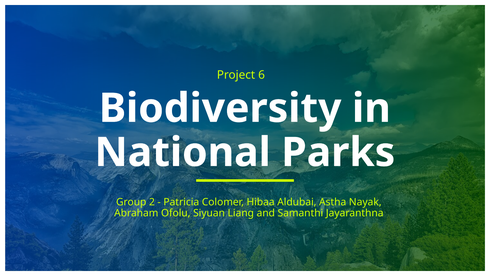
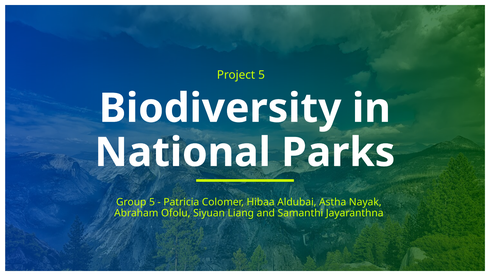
Project 6: 6 -> 5
Group 2: 2 -> 5
